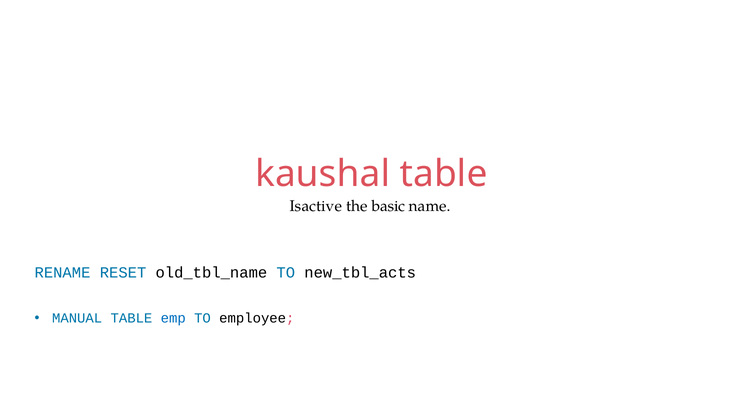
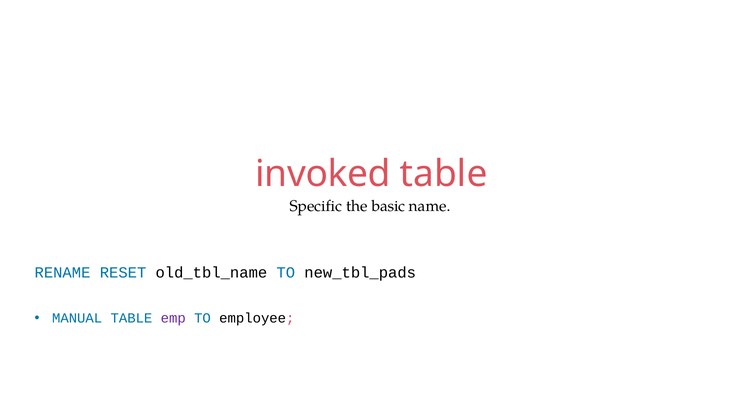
kaushal: kaushal -> invoked
Isactive: Isactive -> Specific
new_tbl_acts: new_tbl_acts -> new_tbl_pads
emp colour: blue -> purple
